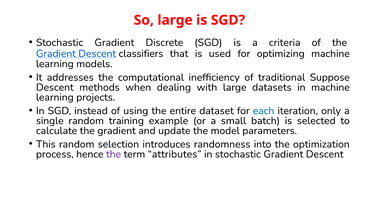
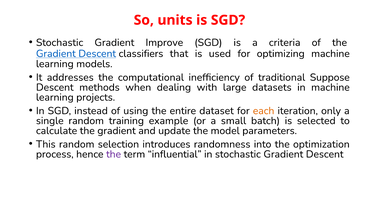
So large: large -> units
Discrete: Discrete -> Improve
each colour: blue -> orange
attributes: attributes -> influential
